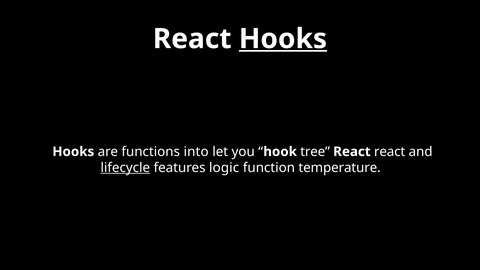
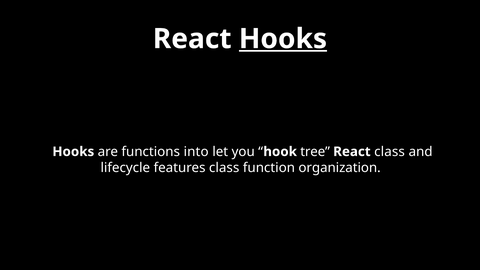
React react: react -> class
lifecycle underline: present -> none
features logic: logic -> class
temperature: temperature -> organization
